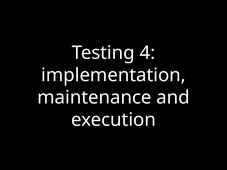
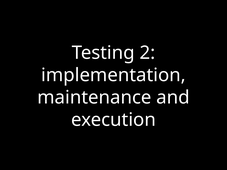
4: 4 -> 2
